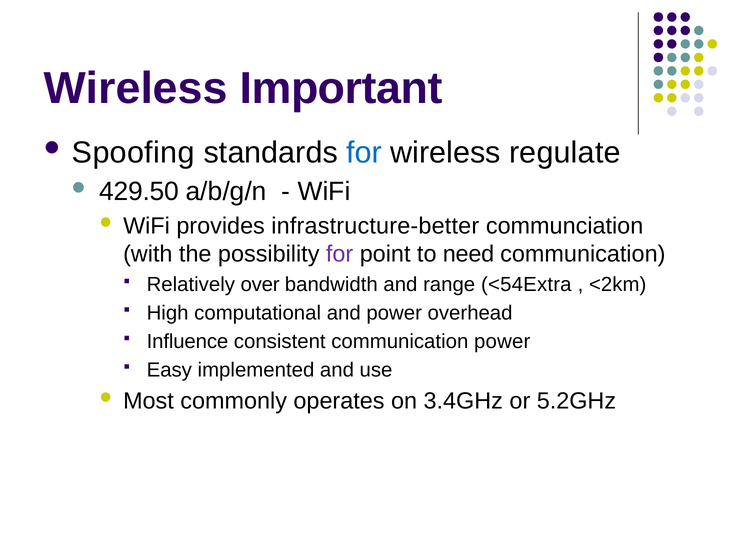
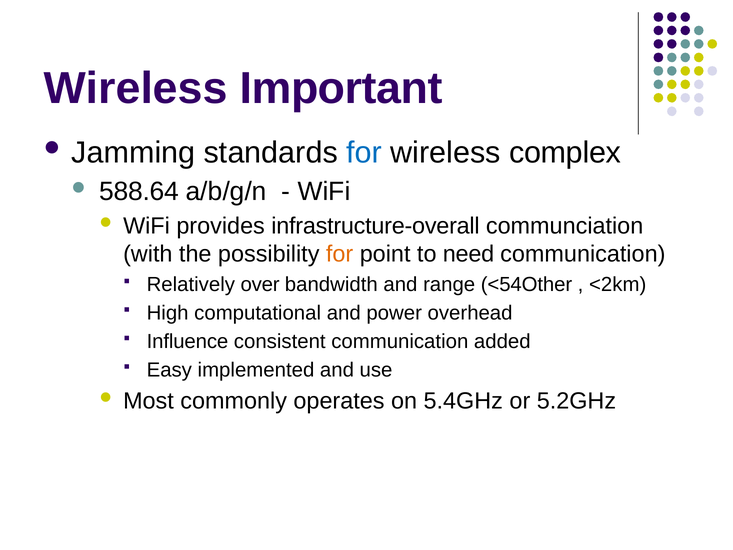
Spoofing: Spoofing -> Jamming
regulate: regulate -> complex
429.50: 429.50 -> 588.64
infrastructure-better: infrastructure-better -> infrastructure-overall
for at (340, 254) colour: purple -> orange
<54Extra: <54Extra -> <54Other
communication power: power -> added
3.4GHz: 3.4GHz -> 5.4GHz
